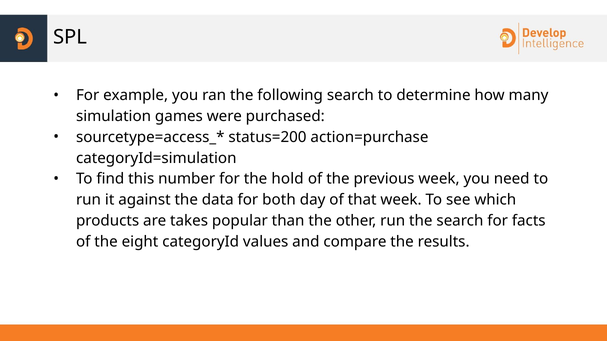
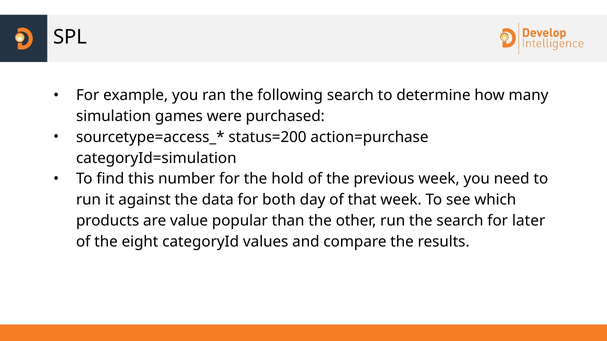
takes: takes -> value
facts: facts -> later
